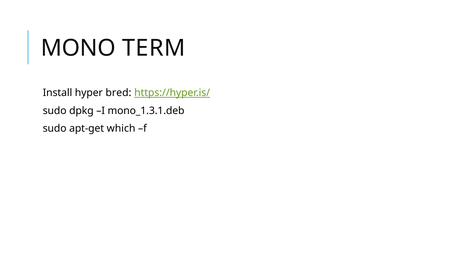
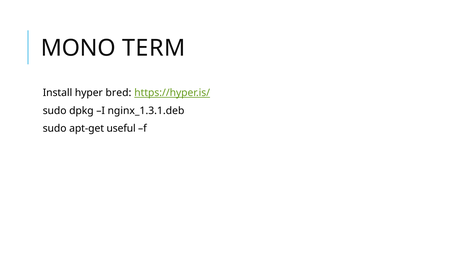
mono_1.3.1.deb: mono_1.3.1.deb -> nginx_1.3.1.deb
which: which -> useful
